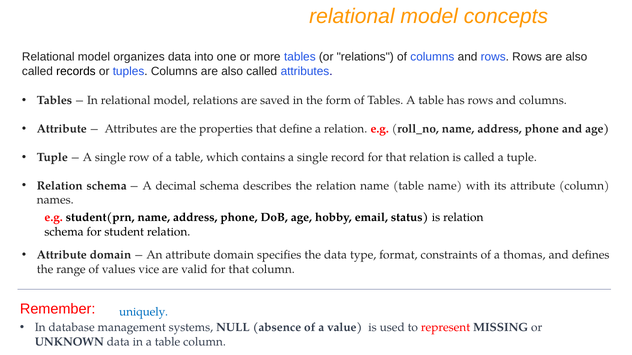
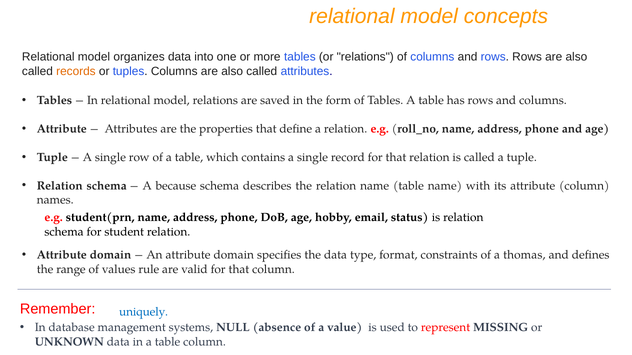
records colour: black -> orange
decimal: decimal -> because
vice: vice -> rule
